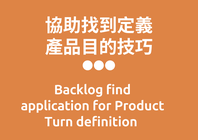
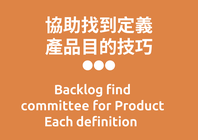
application: application -> committee
Turn: Turn -> Each
